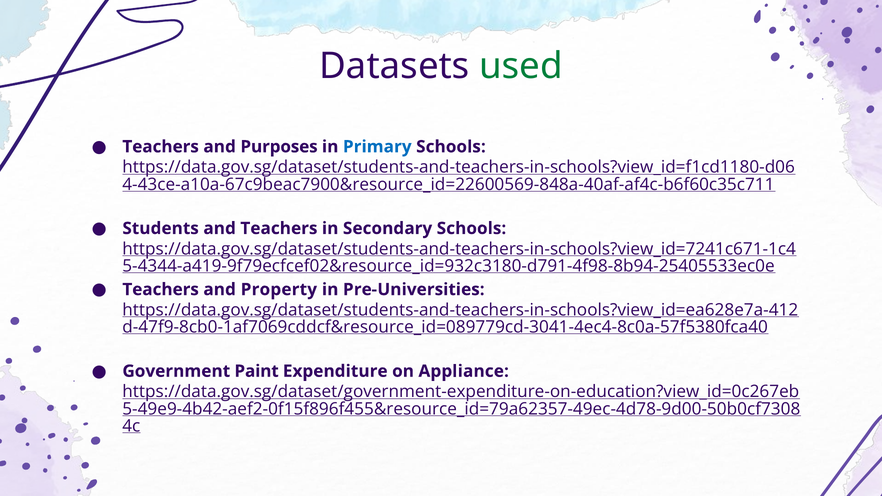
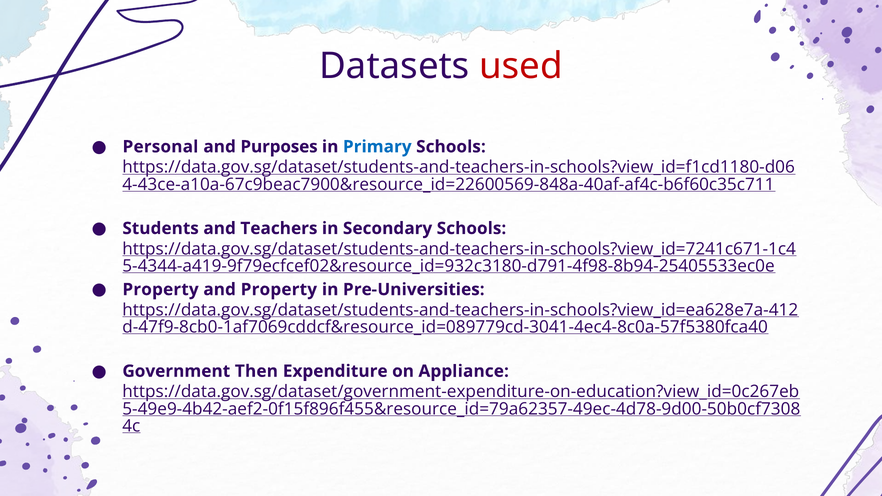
used colour: green -> red
Teachers at (161, 147): Teachers -> Personal
Teachers at (161, 290): Teachers -> Property
Paint: Paint -> Then
